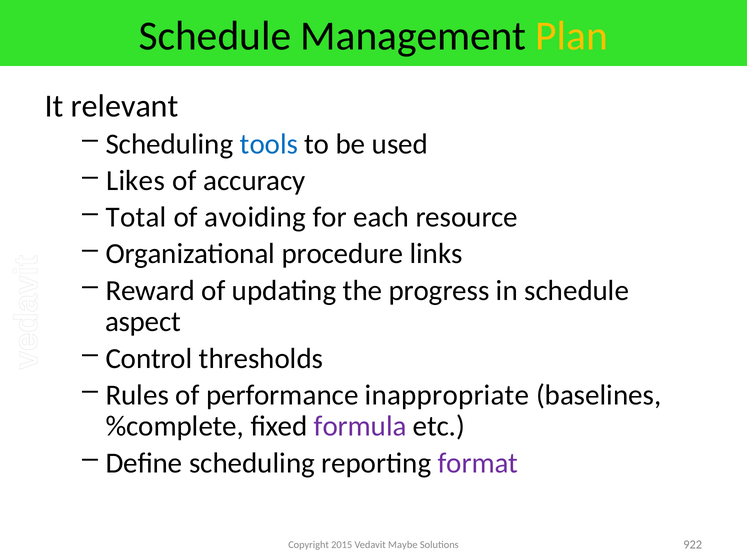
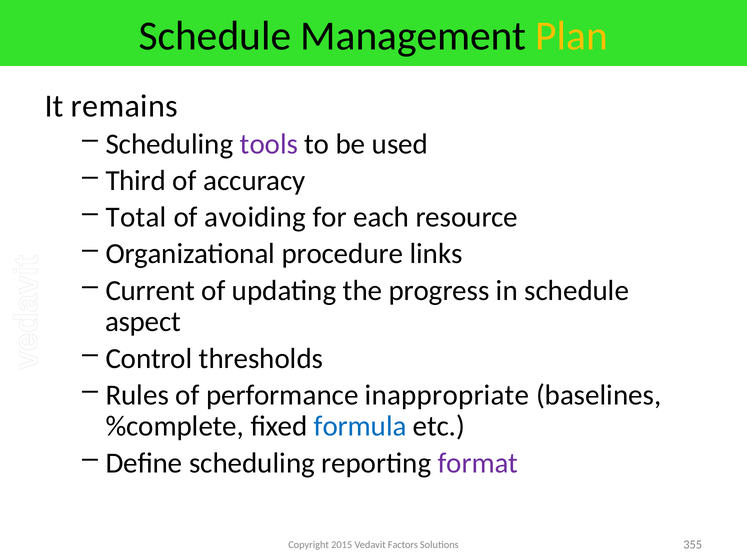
relevant: relevant -> remains
tools colour: blue -> purple
Likes: Likes -> Third
Reward: Reward -> Current
formula colour: purple -> blue
Maybe: Maybe -> Factors
922: 922 -> 355
